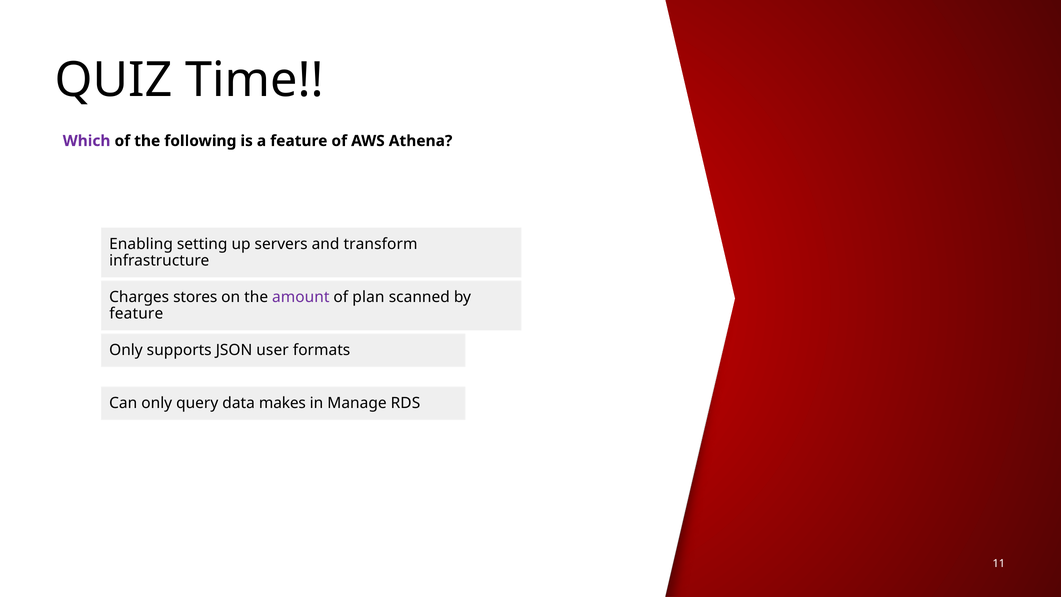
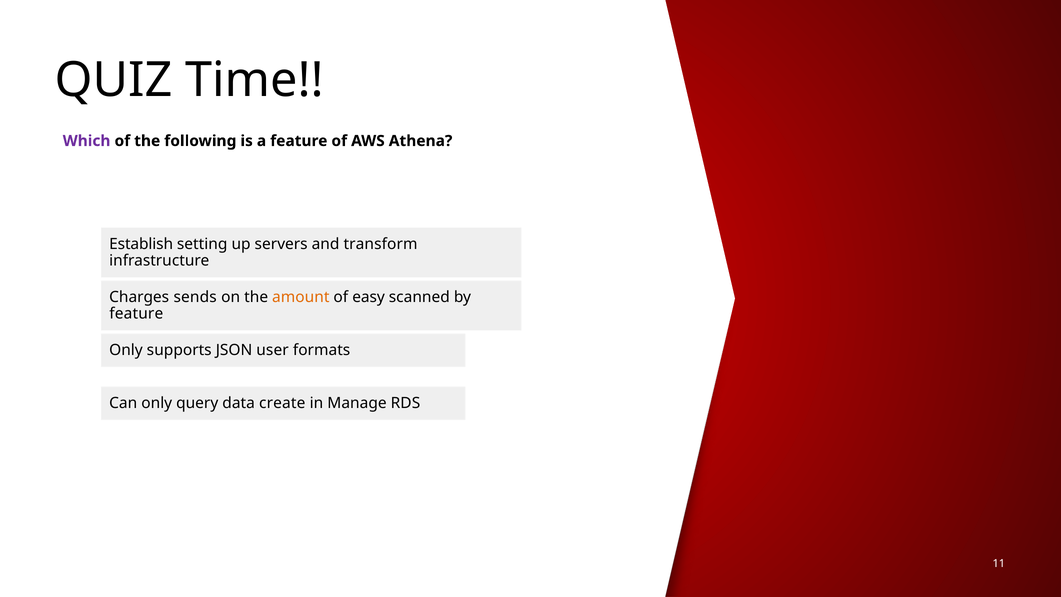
Enabling: Enabling -> Establish
stores: stores -> sends
amount colour: purple -> orange
plan: plan -> easy
makes: makes -> create
